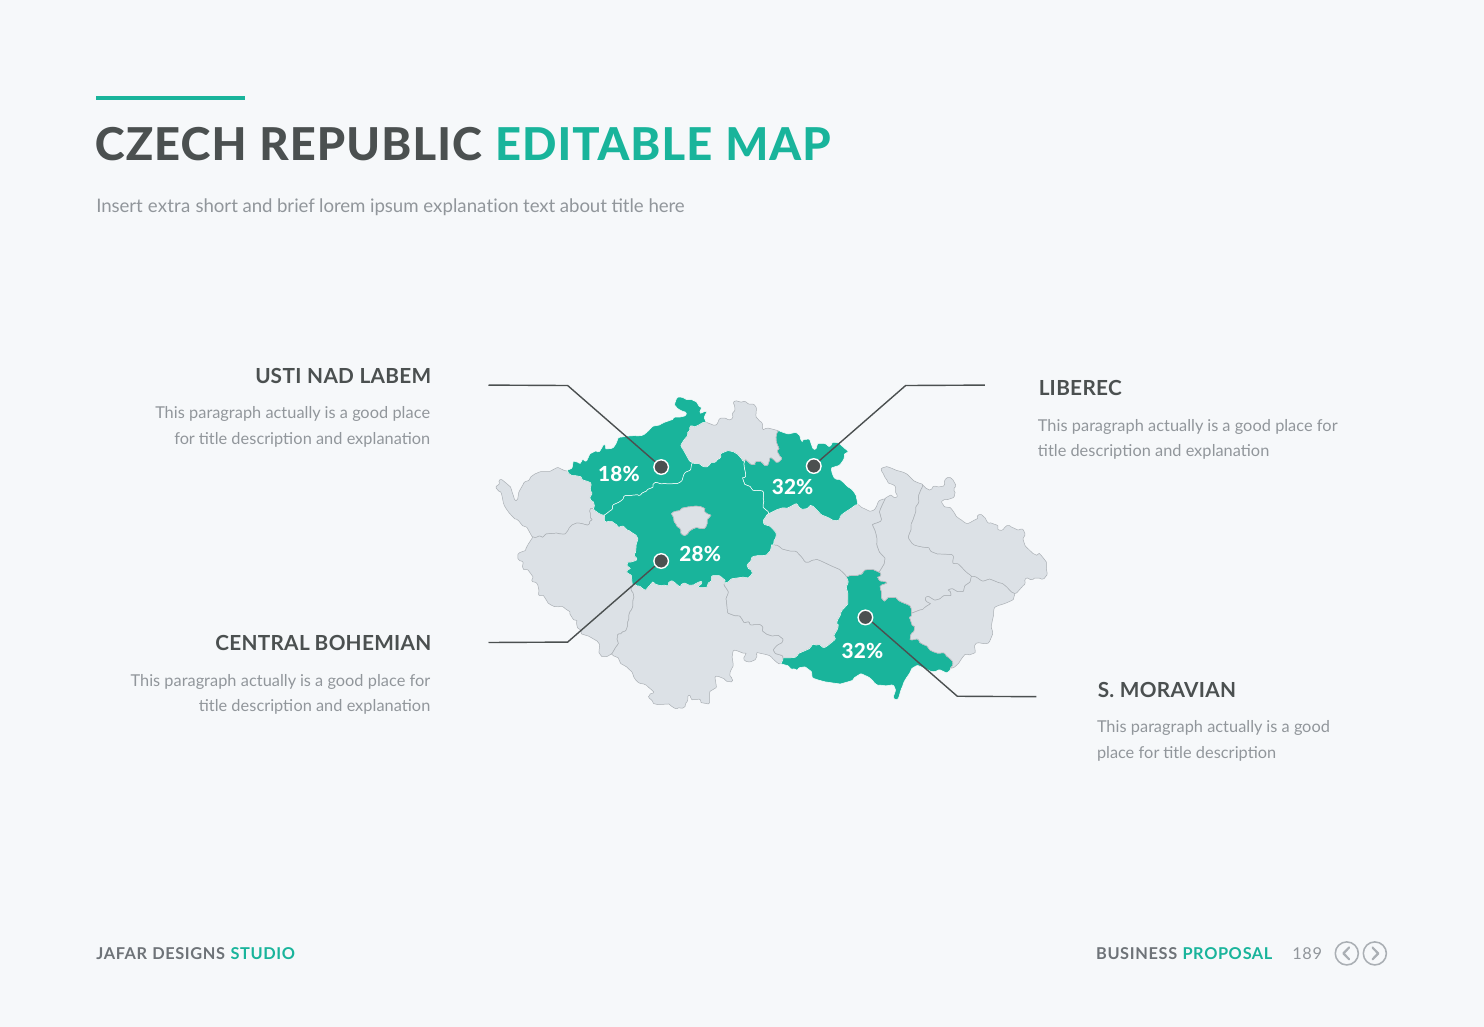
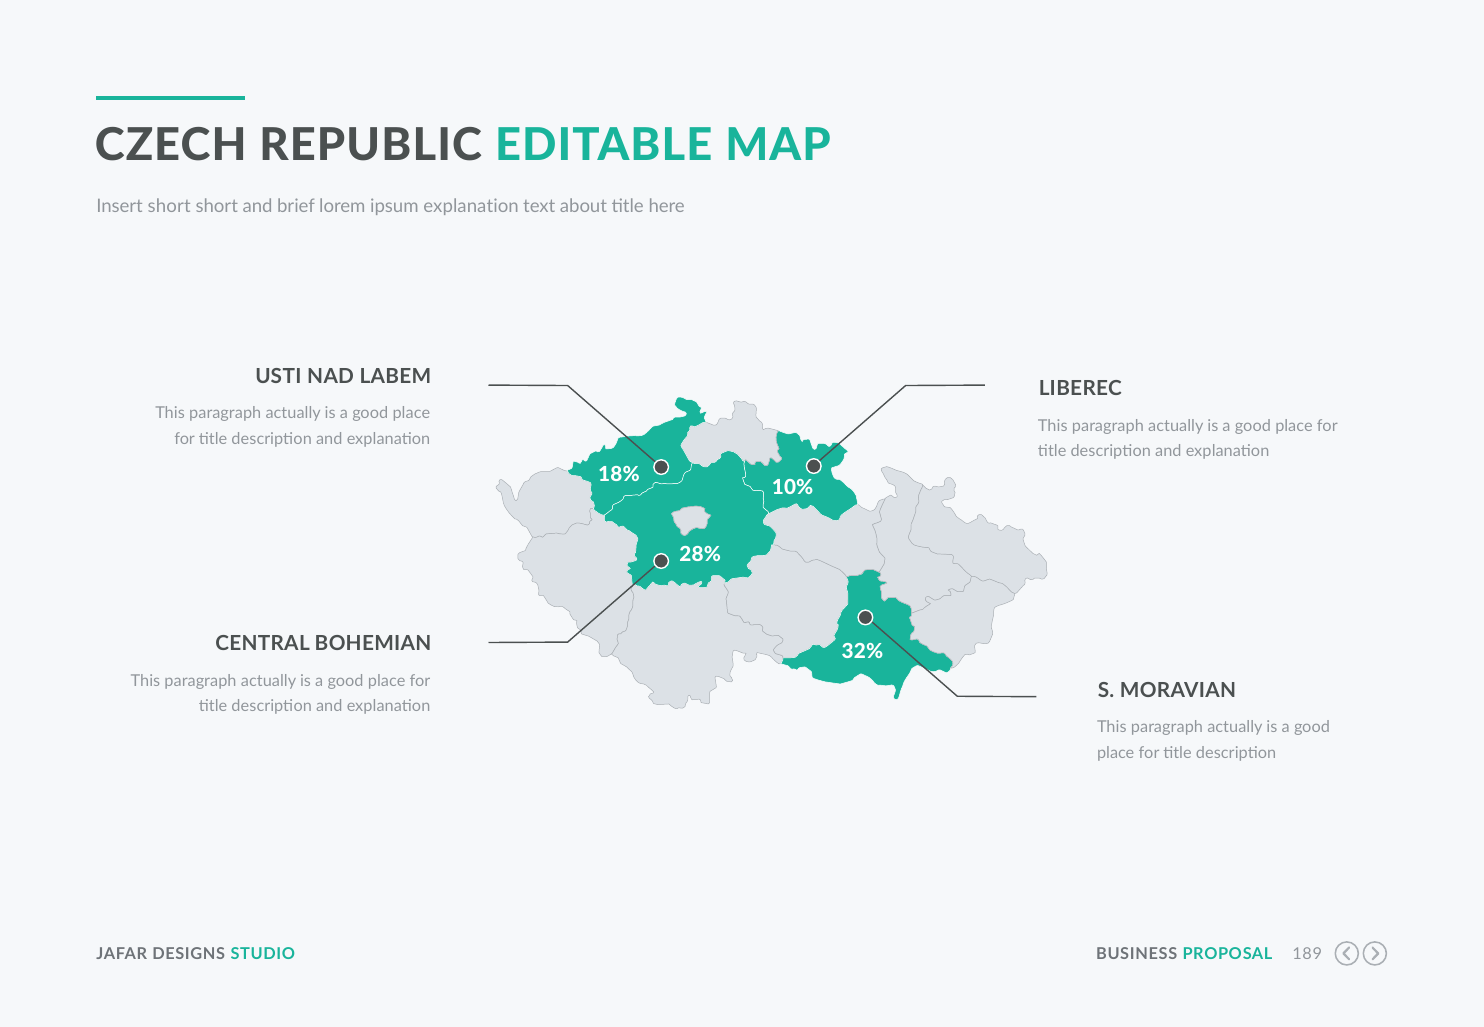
Insert extra: extra -> short
32% at (793, 488): 32% -> 10%
